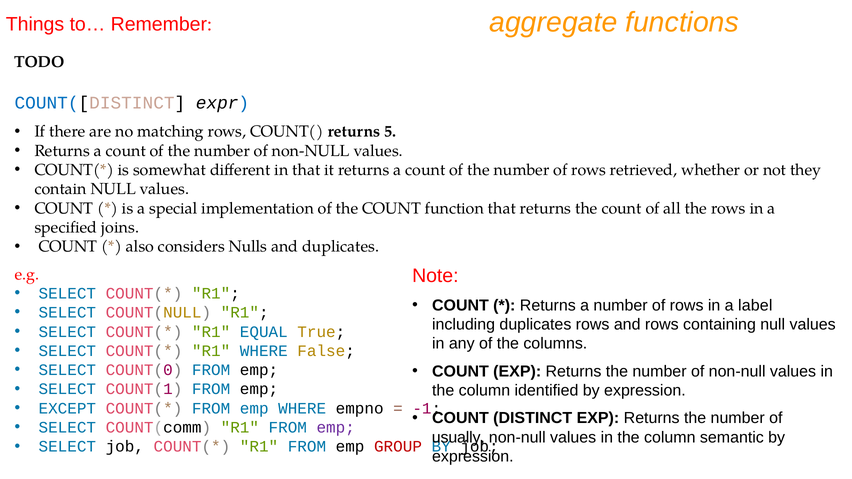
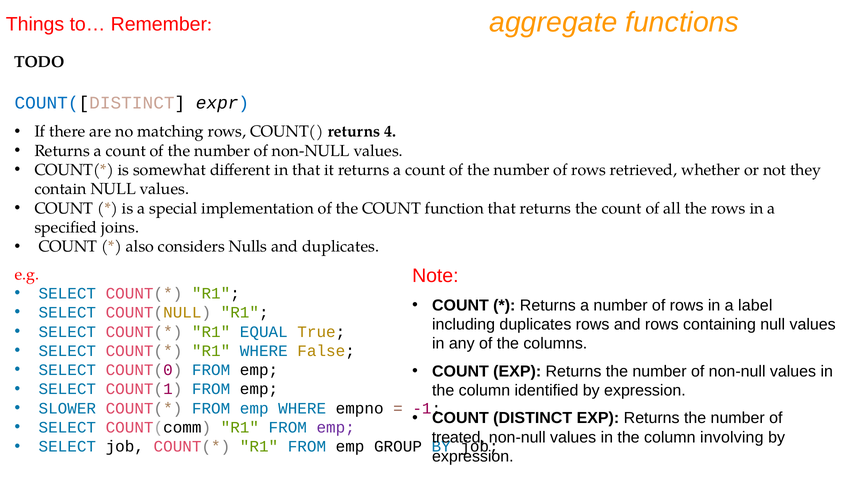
5: 5 -> 4
EXCEPT: EXCEPT -> SLOWER
usually: usually -> treated
semantic: semantic -> involving
GROUP colour: red -> black
